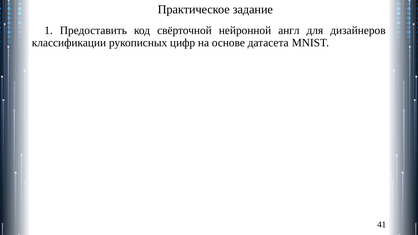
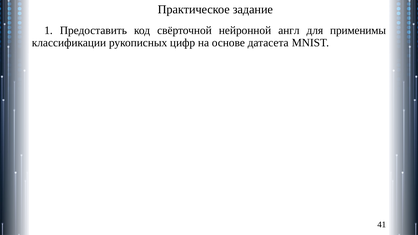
дизайнеров: дизайнеров -> применимы
